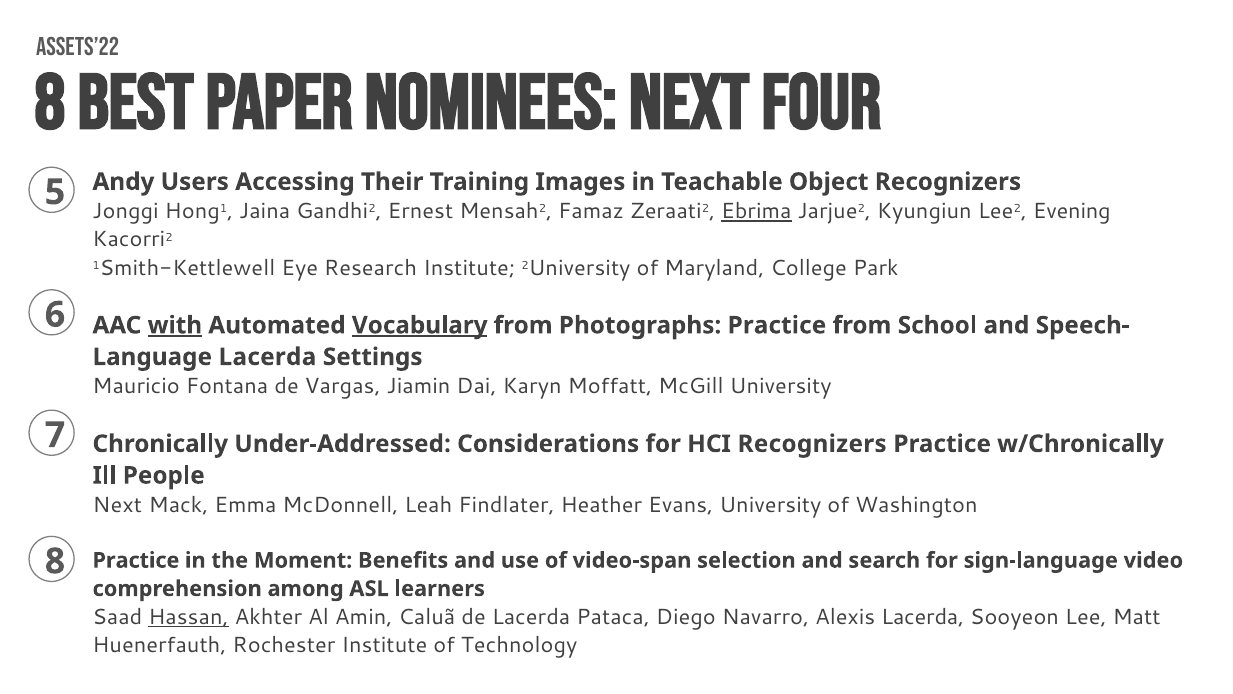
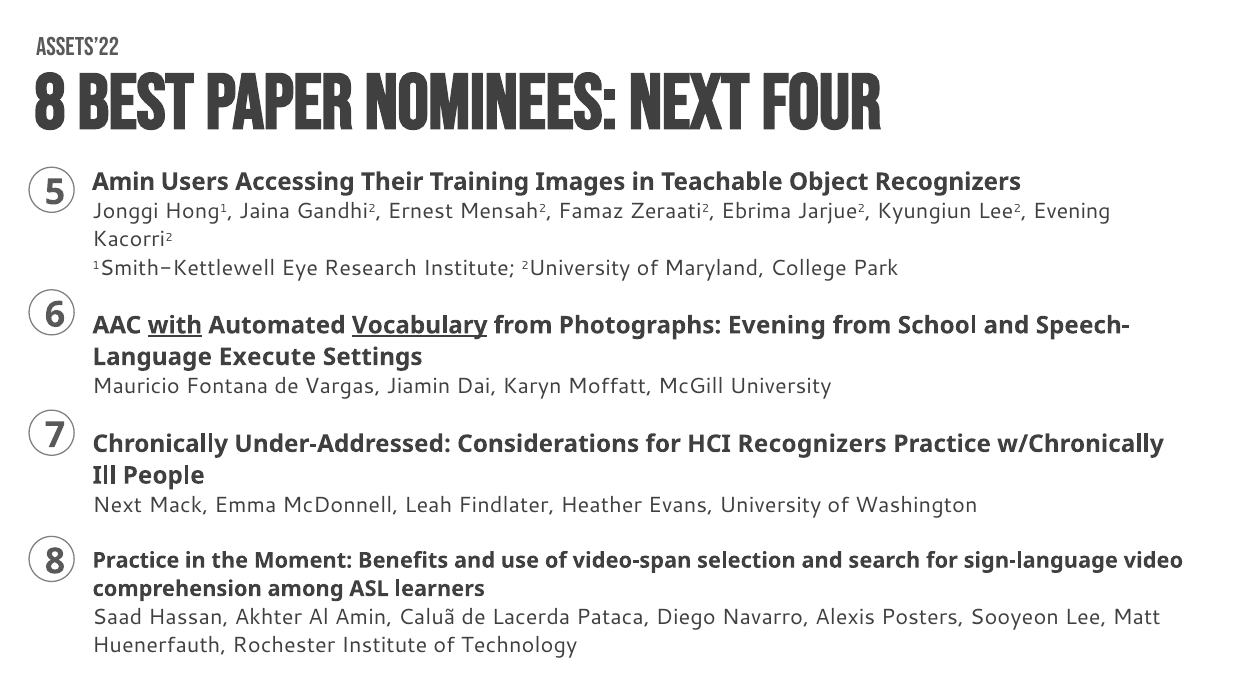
Andy at (123, 182): Andy -> Amin
Ebrima underline: present -> none
Photographs Practice: Practice -> Evening
Lacerda at (267, 357): Lacerda -> Execute
Hassan underline: present -> none
Alexis Lacerda: Lacerda -> Posters
